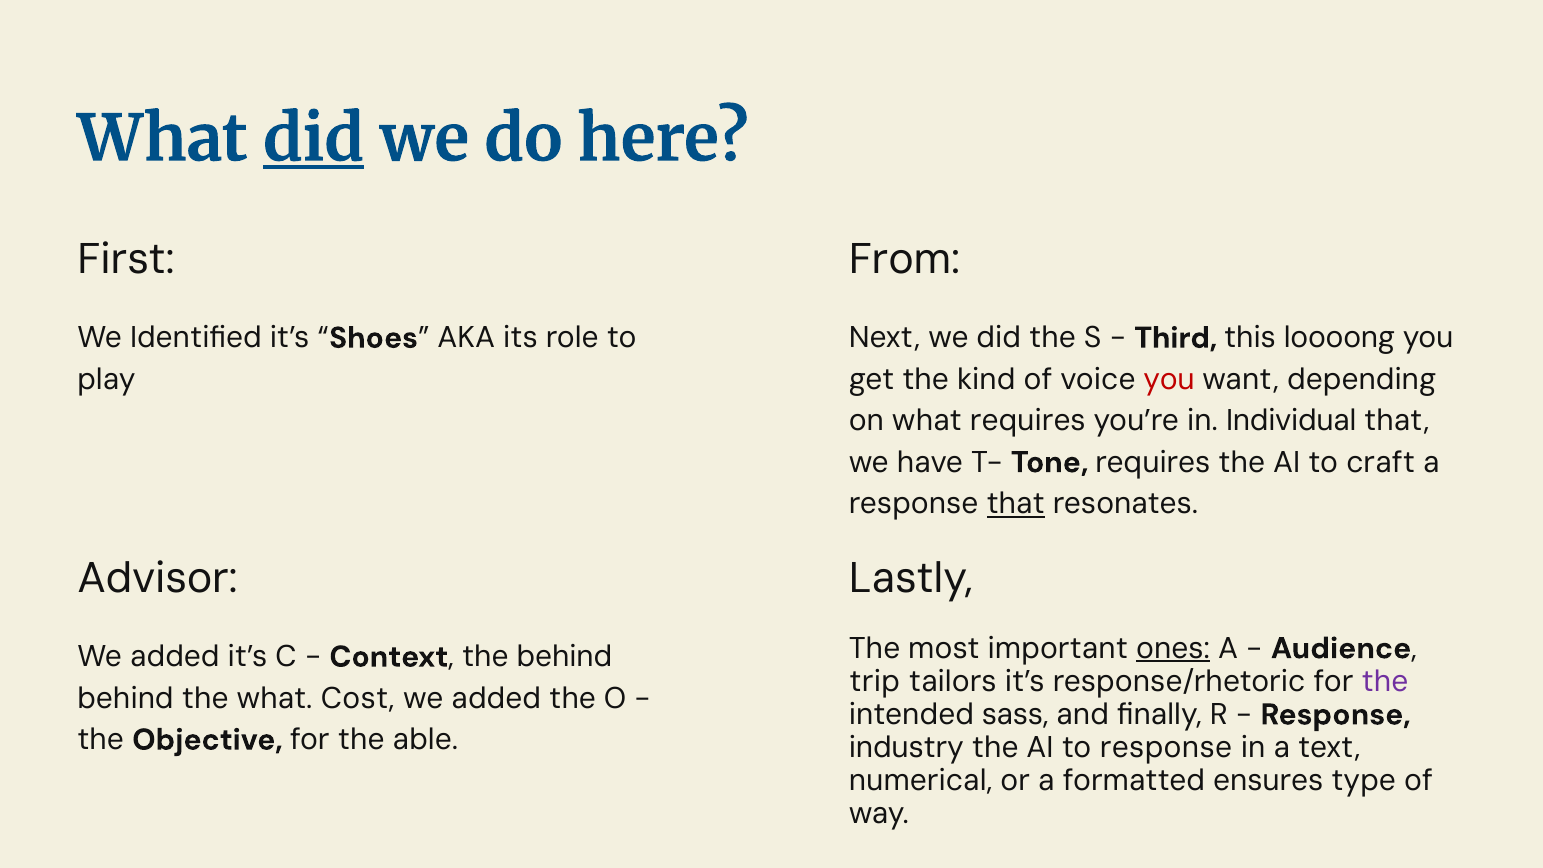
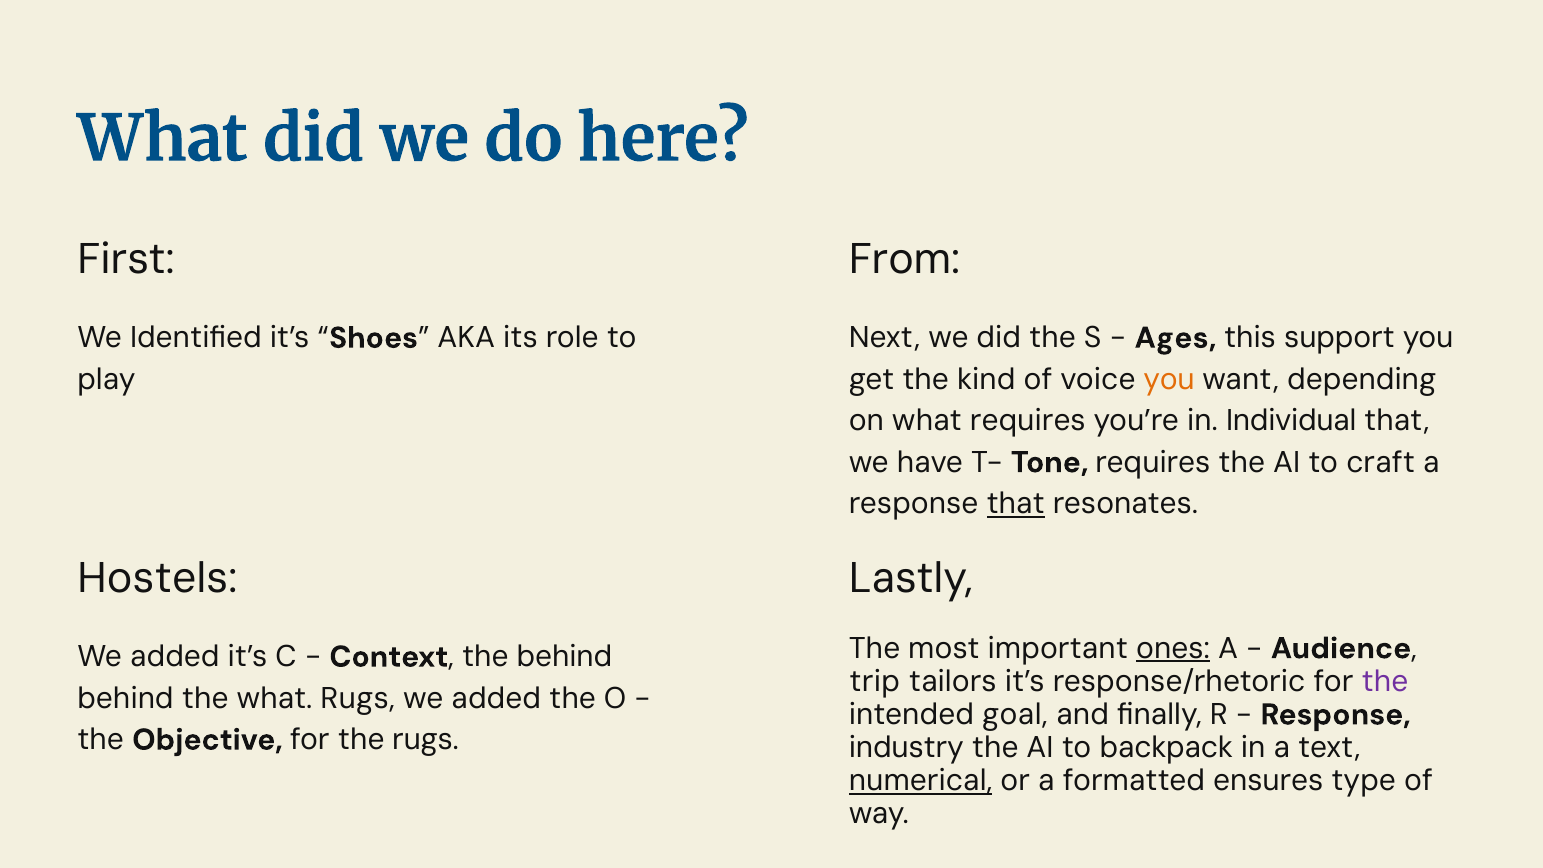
did at (314, 139) underline: present -> none
Third: Third -> Ages
loooong: loooong -> support
you at (1169, 379) colour: red -> orange
Advisor: Advisor -> Hostels
what Cost: Cost -> Rugs
sass: sass -> goal
the able: able -> rugs
to response: response -> backpack
numerical underline: none -> present
